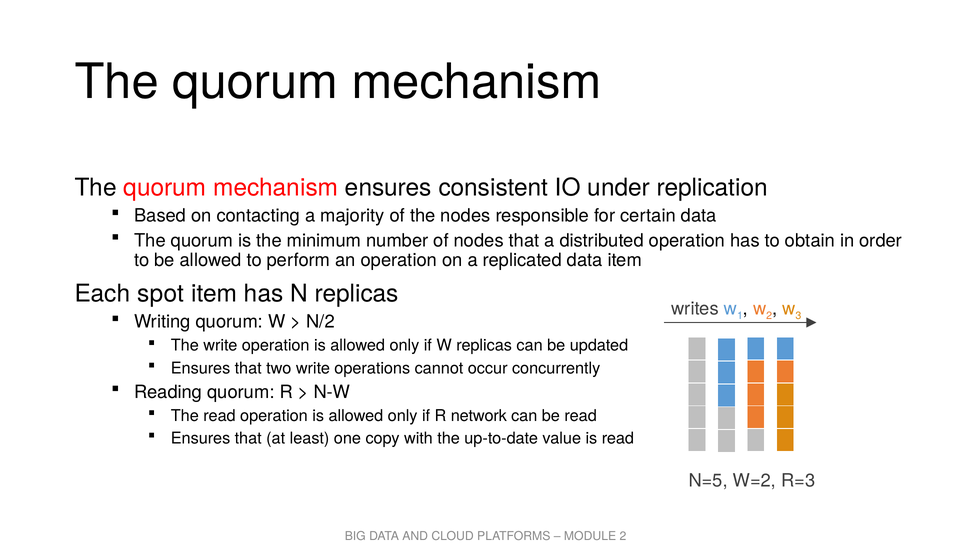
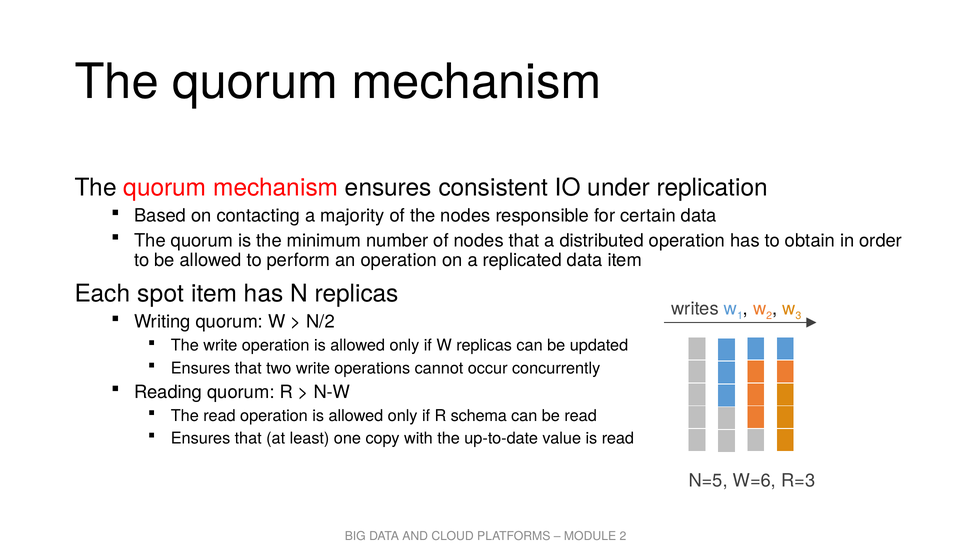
network: network -> schema
W=2: W=2 -> W=6
